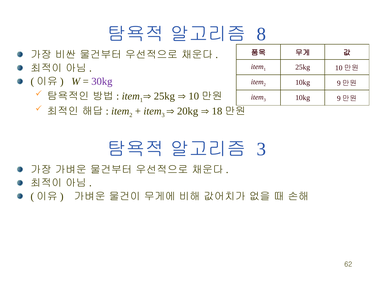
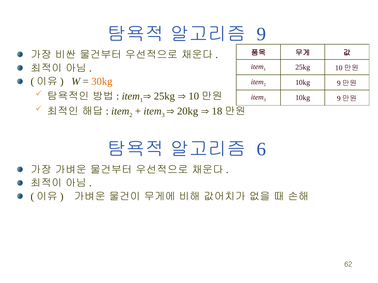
8: 8 -> 9
30kg colour: purple -> orange
3 at (261, 149): 3 -> 6
